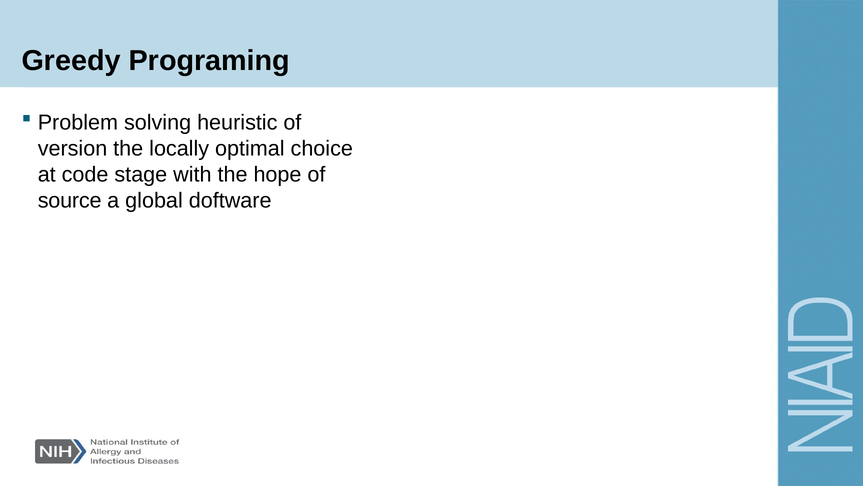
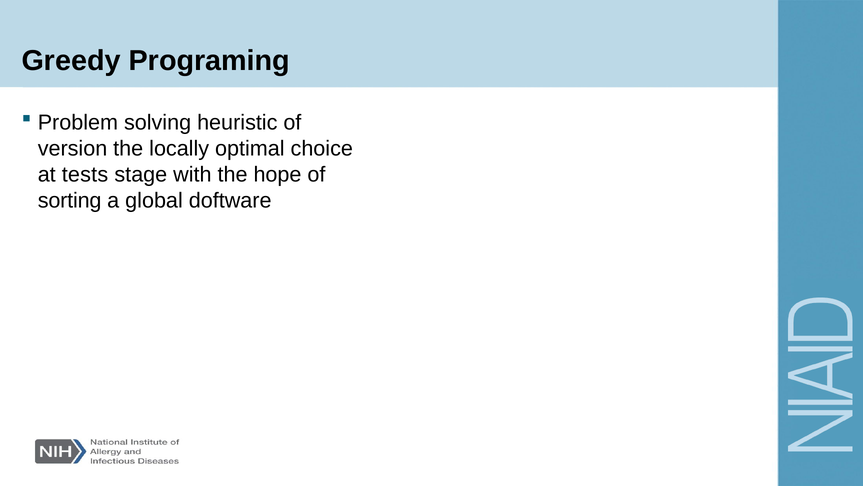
code: code -> tests
source: source -> sorting
